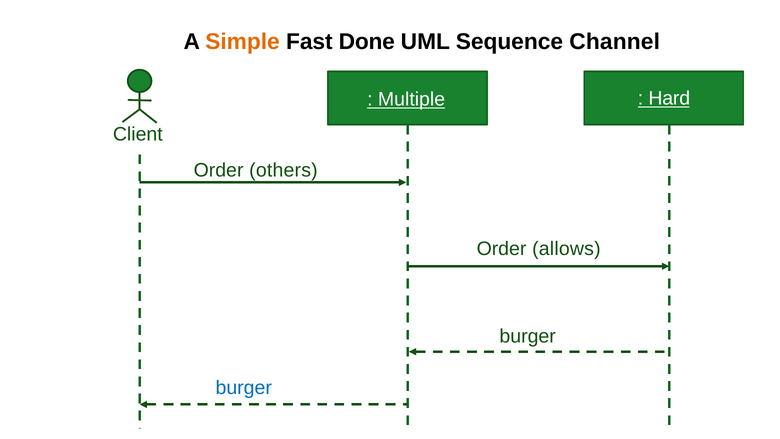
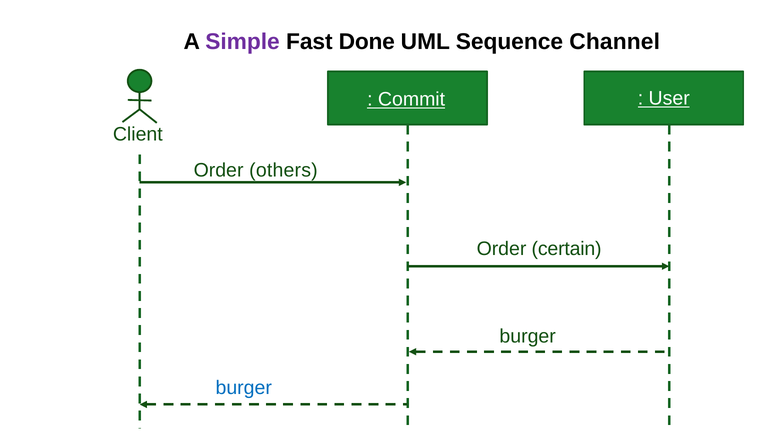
Simple colour: orange -> purple
Multiple: Multiple -> Commit
Hard: Hard -> User
allows: allows -> certain
